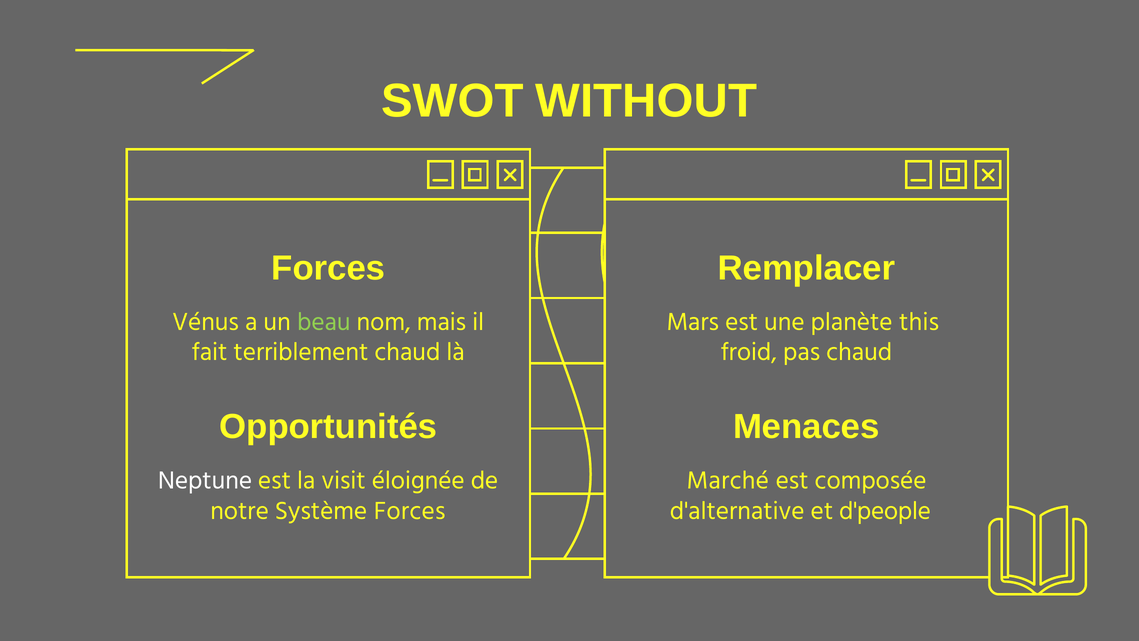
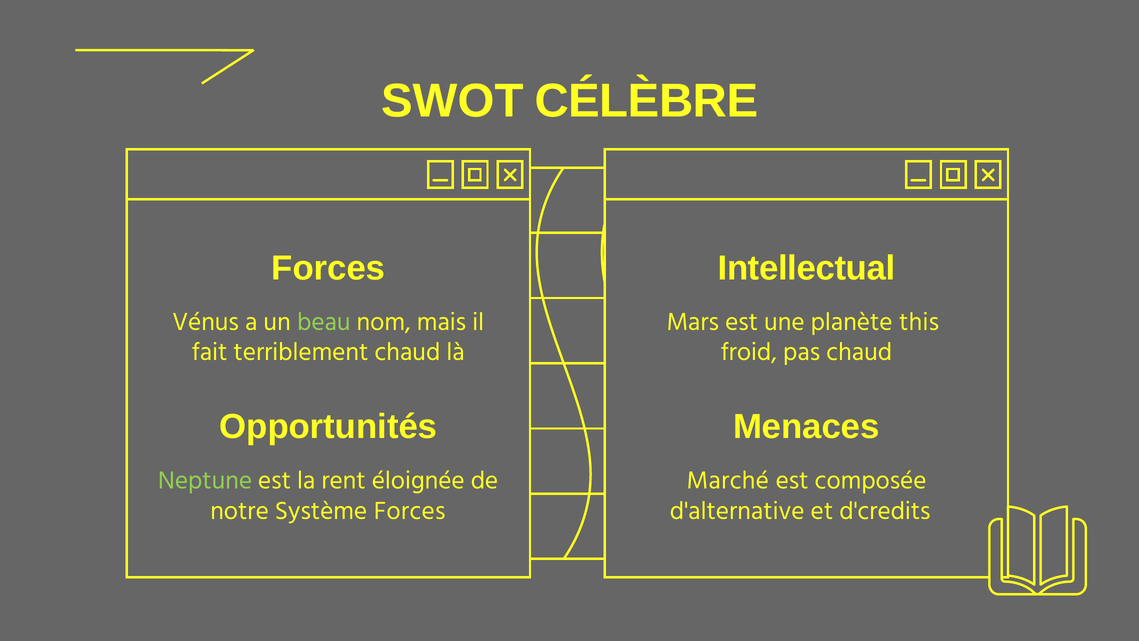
WITHOUT: WITHOUT -> CÉLÈBRE
Remplacer: Remplacer -> Intellectual
Neptune colour: white -> light green
visit: visit -> rent
d'people: d'people -> d'credits
